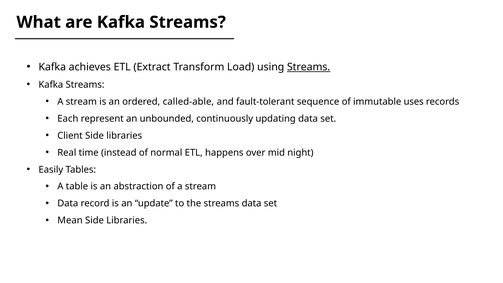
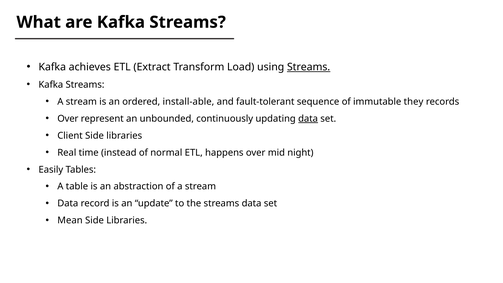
called-able: called-able -> install-able
uses: uses -> they
Each at (68, 119): Each -> Over
data at (308, 119) underline: none -> present
